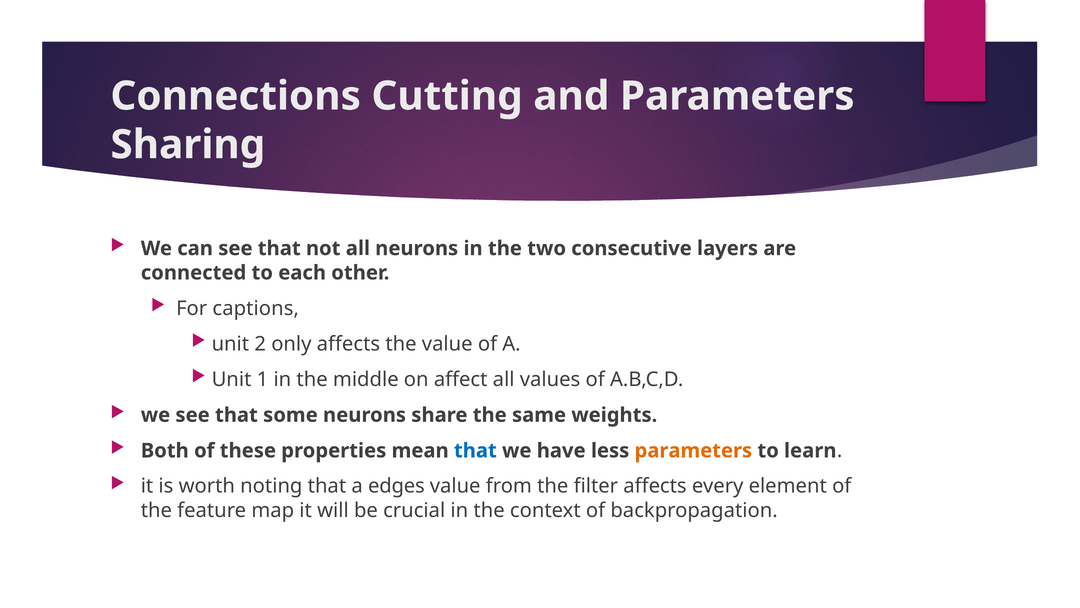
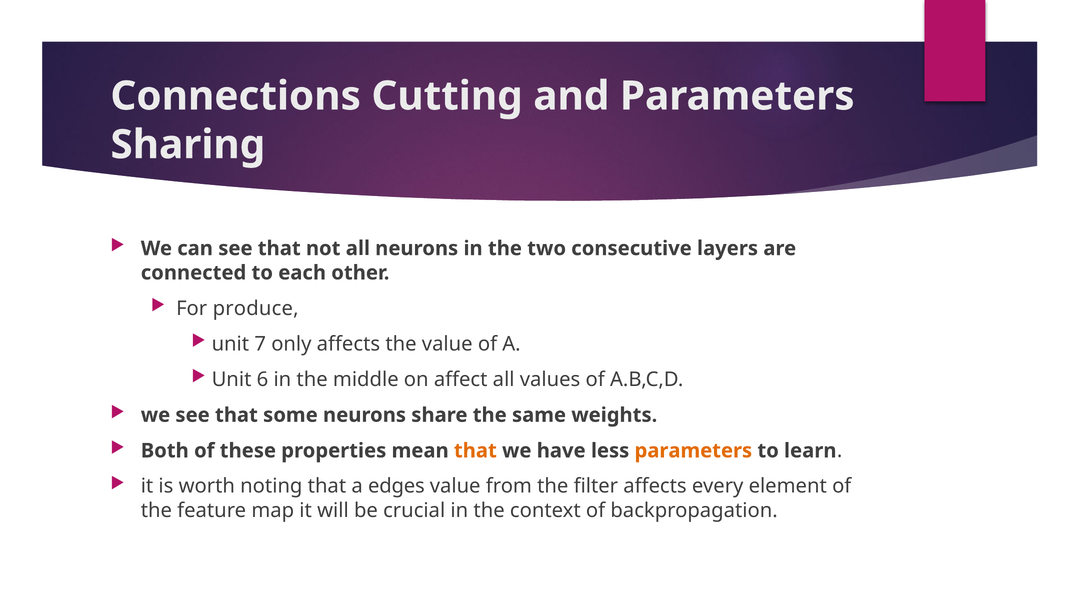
captions: captions -> produce
2: 2 -> 7
1: 1 -> 6
that at (475, 450) colour: blue -> orange
